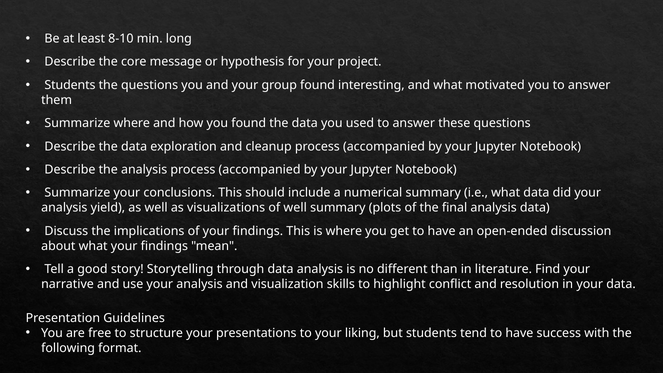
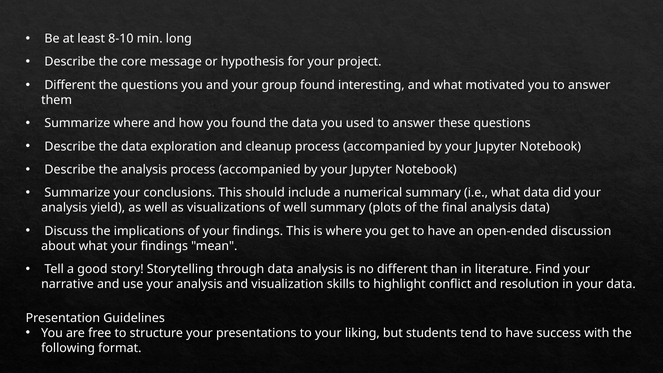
Students at (70, 85): Students -> Different
